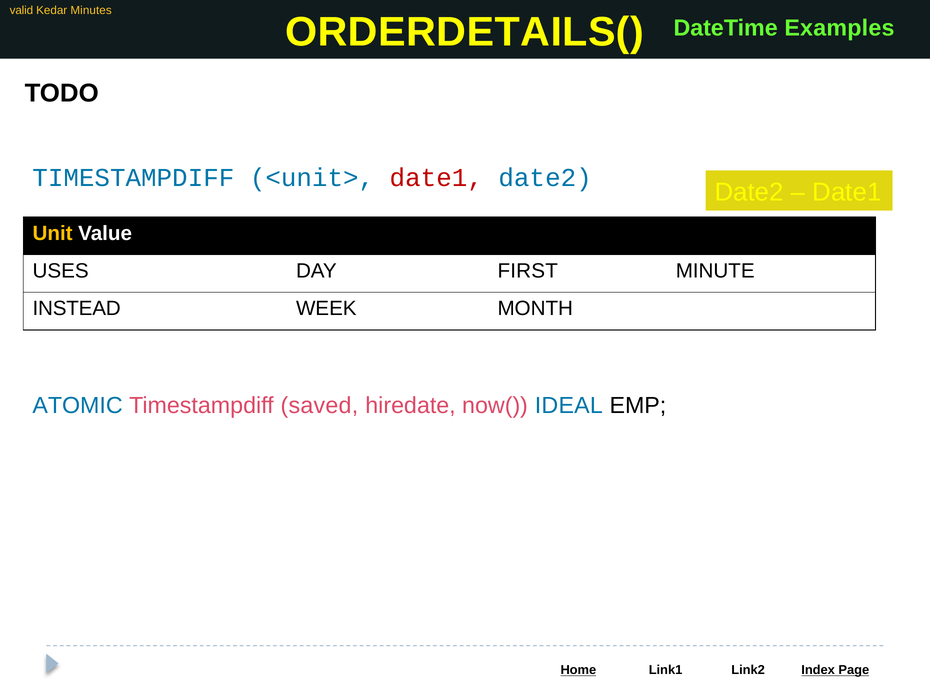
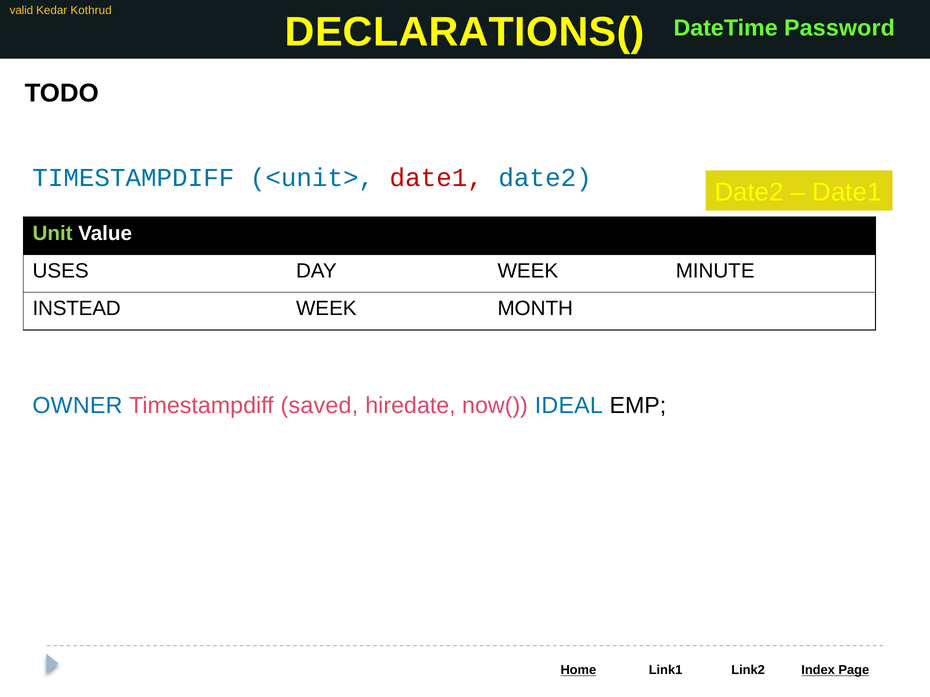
Minutes: Minutes -> Kothrud
ORDERDETAILS(: ORDERDETAILS( -> DECLARATIONS(
Examples: Examples -> Password
Unit colour: yellow -> light green
DAY FIRST: FIRST -> WEEK
ATOMIC: ATOMIC -> OWNER
